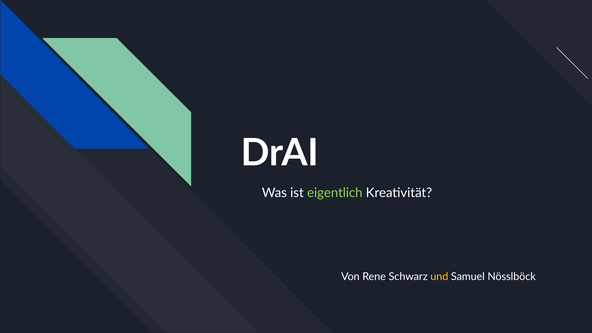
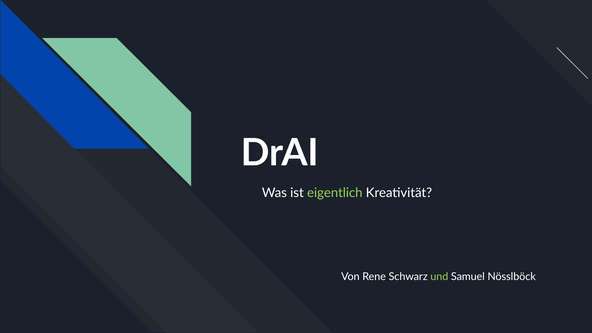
und colour: yellow -> light green
